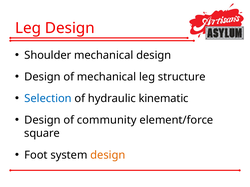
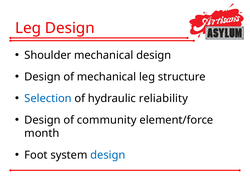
kinematic: kinematic -> reliability
square: square -> month
design at (108, 155) colour: orange -> blue
